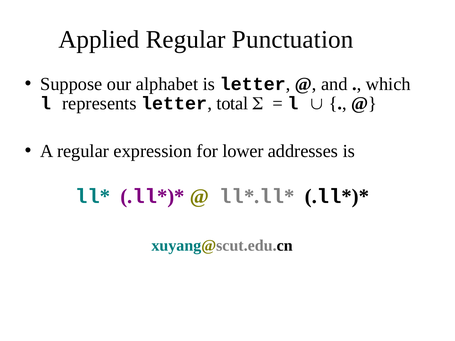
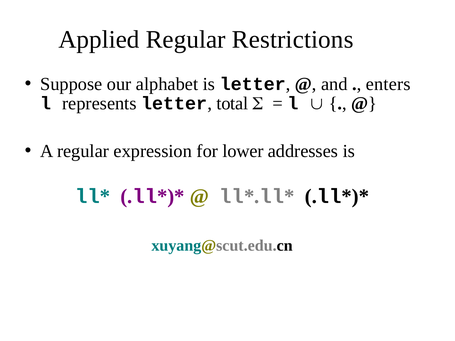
Punctuation: Punctuation -> Restrictions
which: which -> enters
